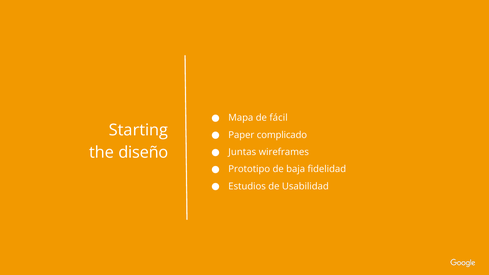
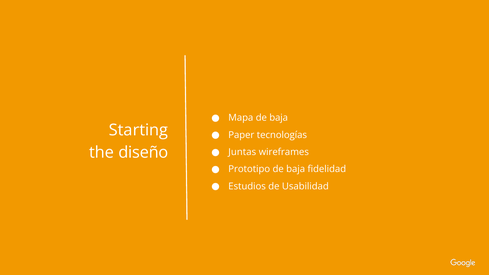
Mapa de fácil: fácil -> baja
complicado: complicado -> tecnologías
